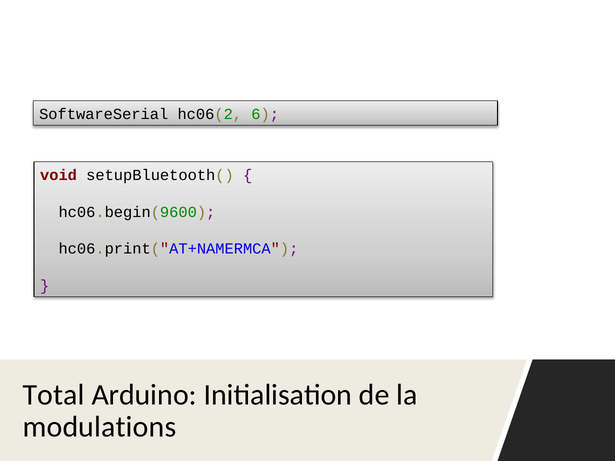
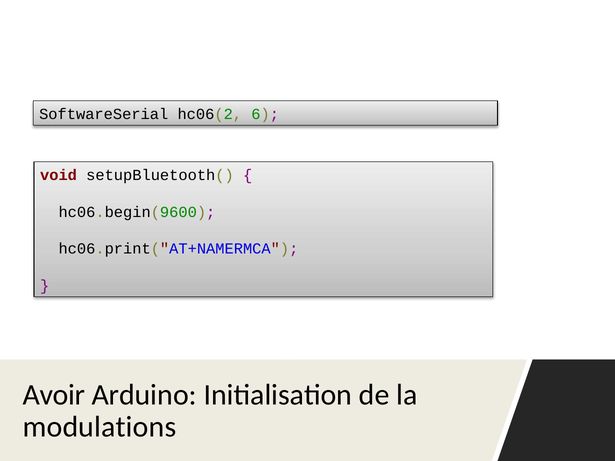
Total: Total -> Avoir
